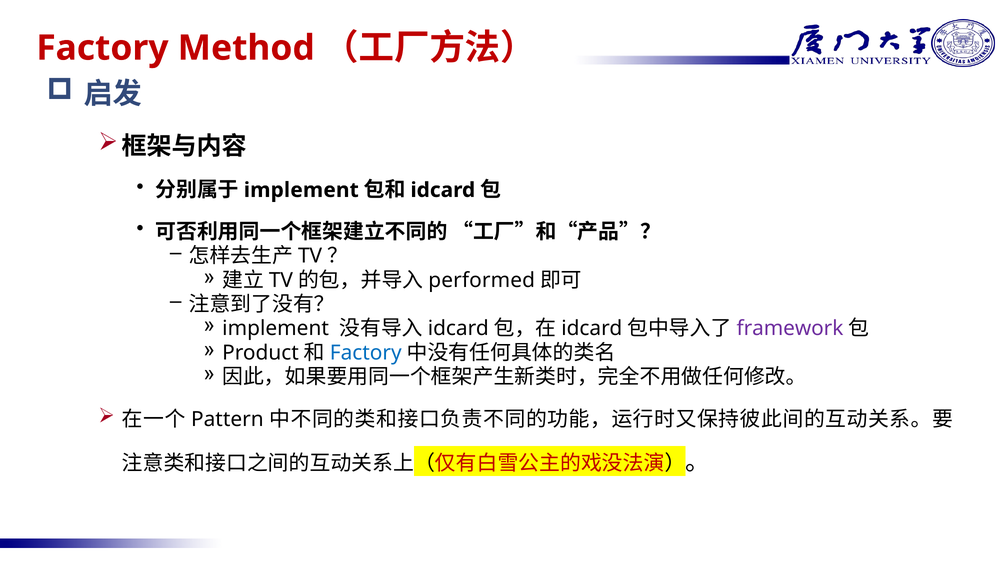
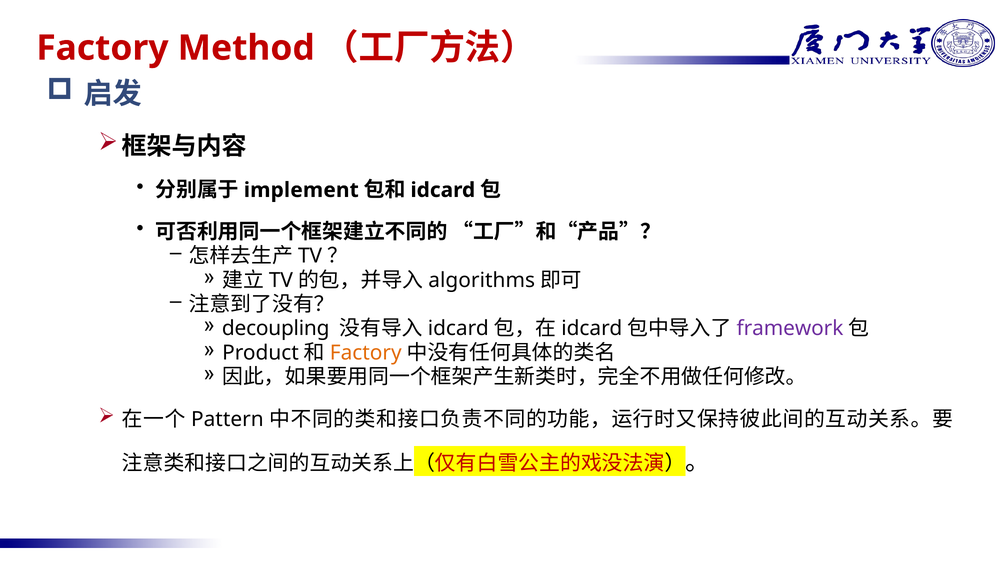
performed: performed -> algorithms
implement at (276, 329): implement -> decoupling
Factory at (366, 353) colour: blue -> orange
